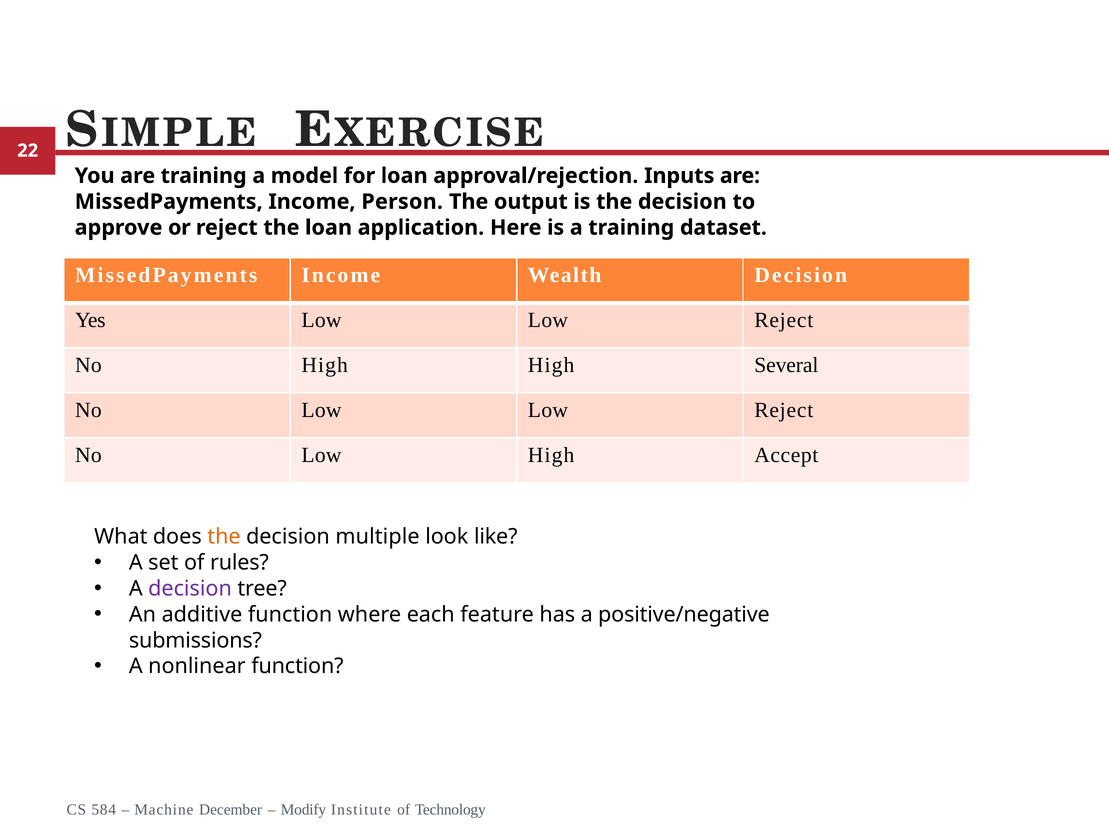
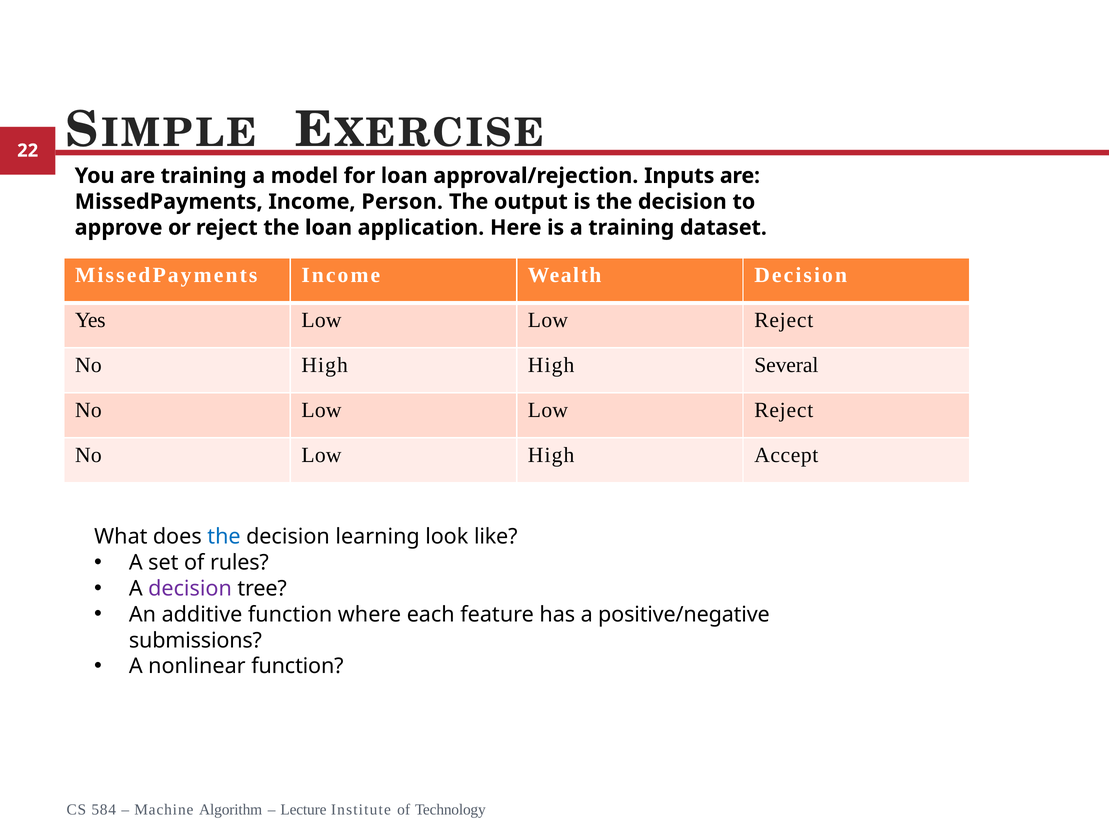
the at (224, 537) colour: orange -> blue
multiple: multiple -> learning
December: December -> Algorithm
Modify: Modify -> Lecture
